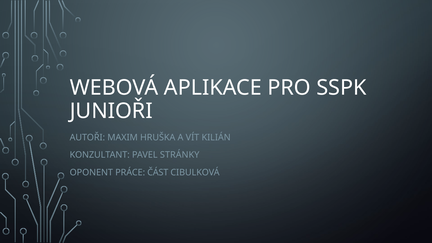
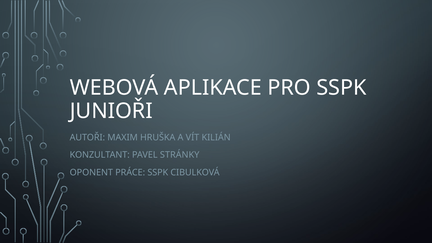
PRÁCE ČÁST: ČÁST -> SSPK
